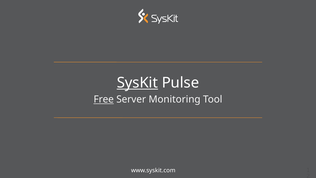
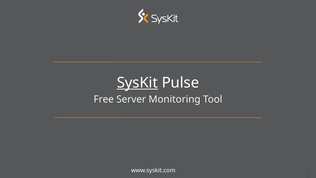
Free underline: present -> none
